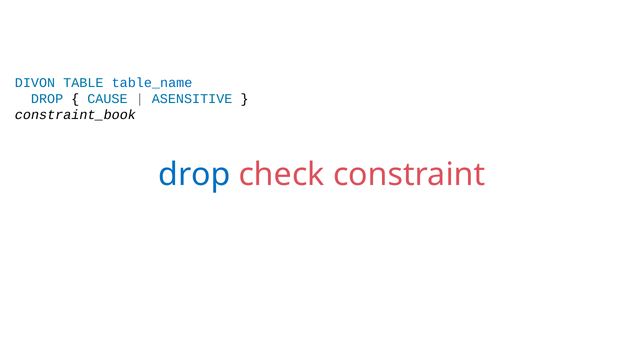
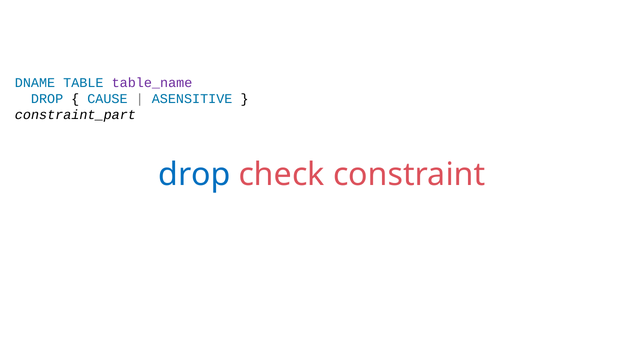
DIVON: DIVON -> DNAME
table_name colour: blue -> purple
constraint_book: constraint_book -> constraint_part
